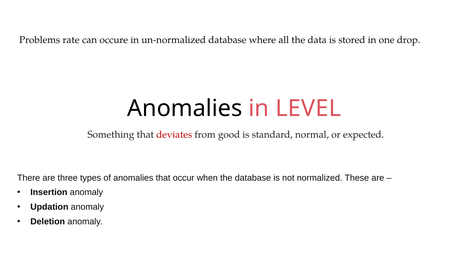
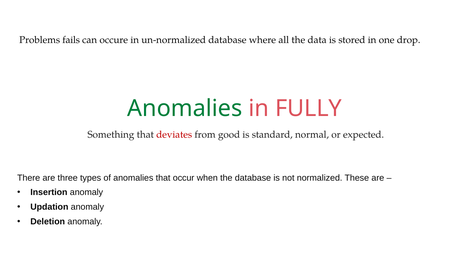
rate: rate -> fails
Anomalies at (185, 108) colour: black -> green
LEVEL: LEVEL -> FULLY
